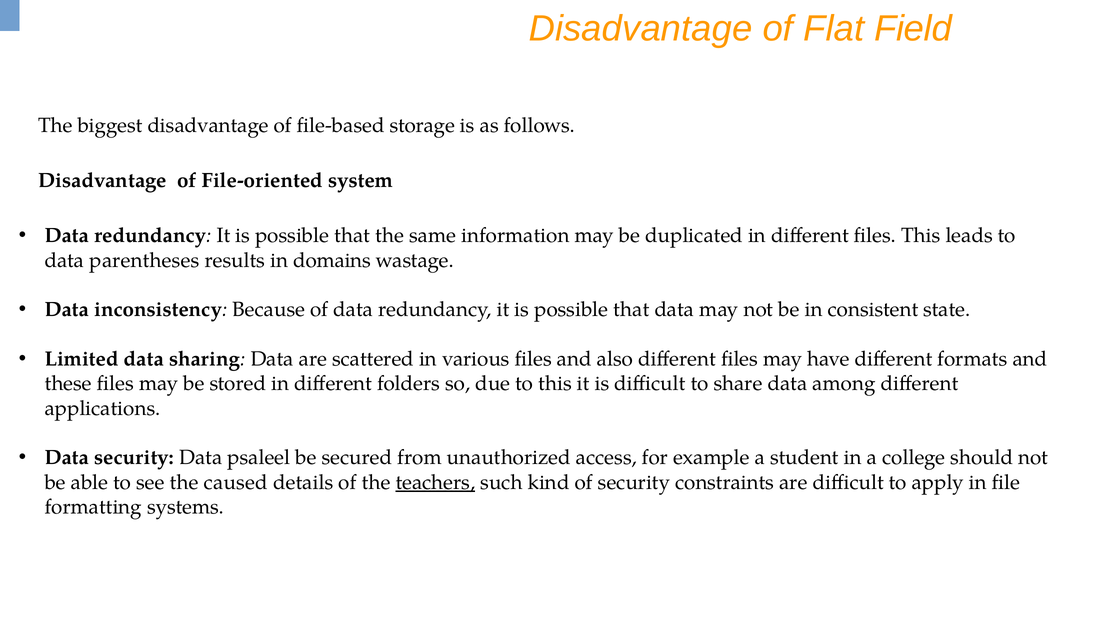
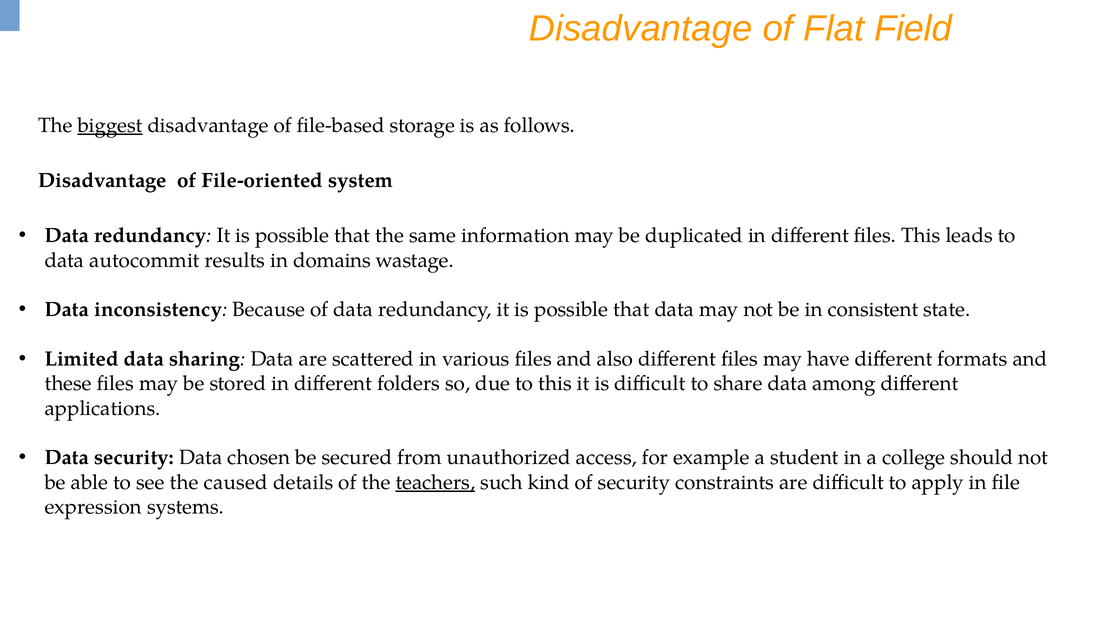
biggest underline: none -> present
parentheses: parentheses -> autocommit
psaleel: psaleel -> chosen
formatting: formatting -> expression
